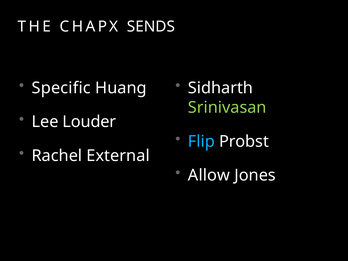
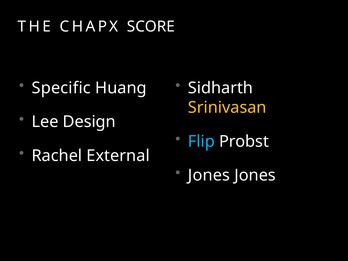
SENDS: SENDS -> SCORE
Srinivasan colour: light green -> yellow
Louder: Louder -> Design
Allow at (209, 175): Allow -> Jones
